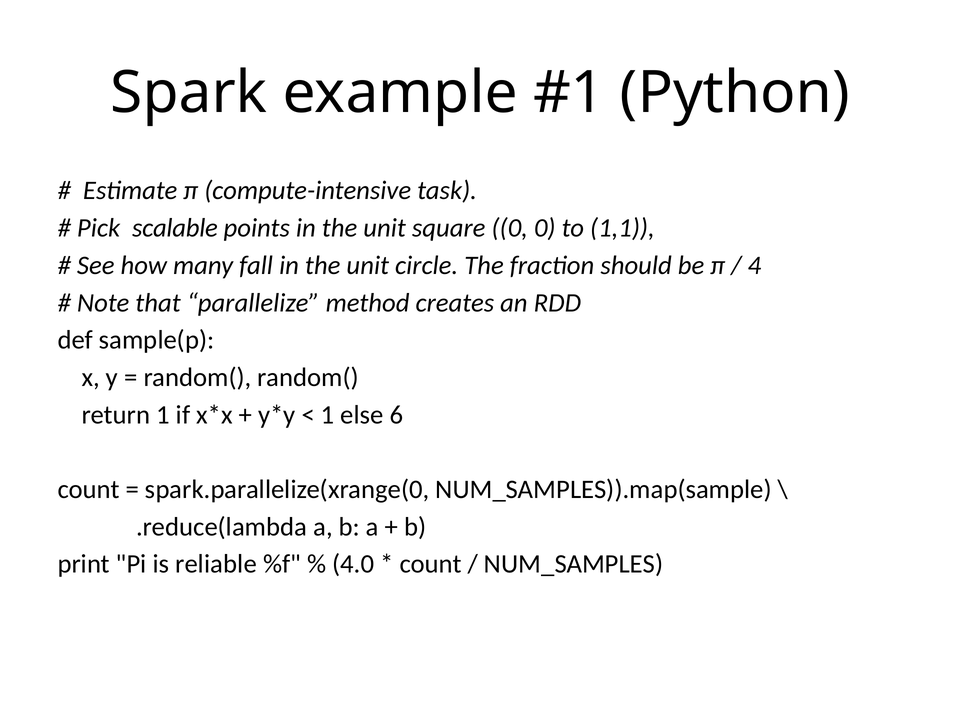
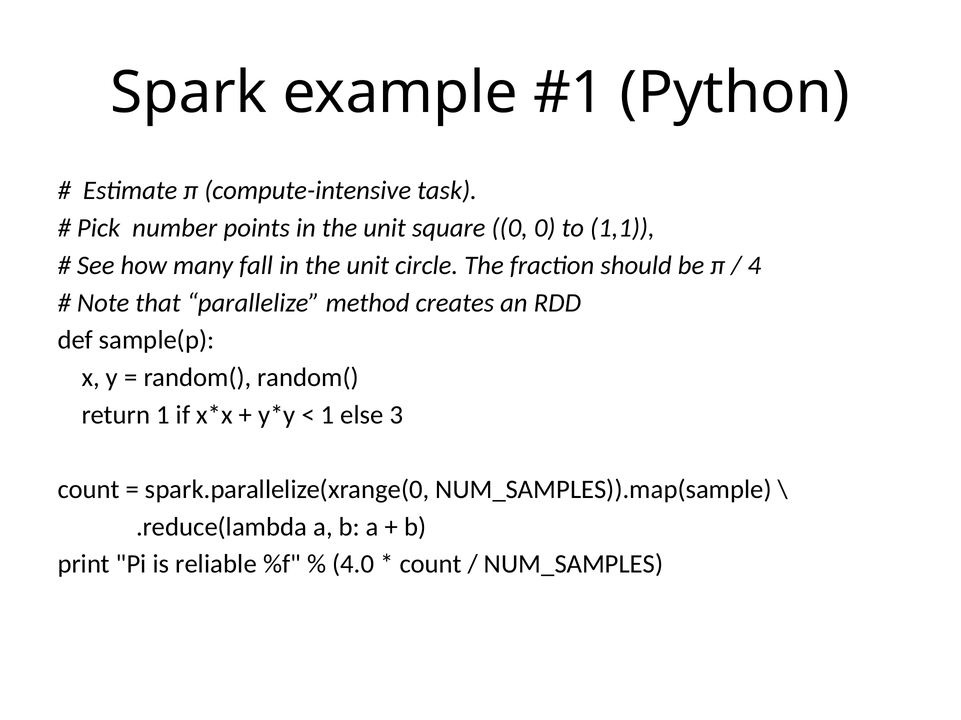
scalable: scalable -> number
6: 6 -> 3
